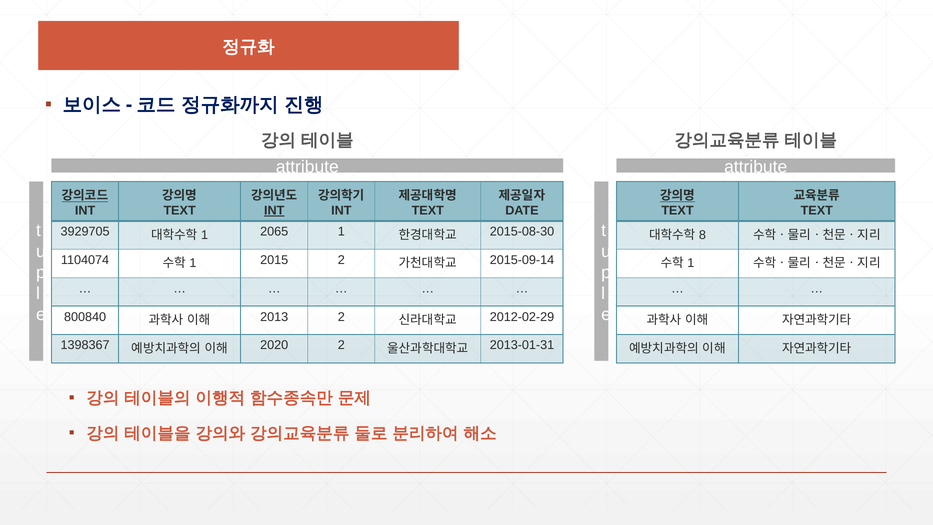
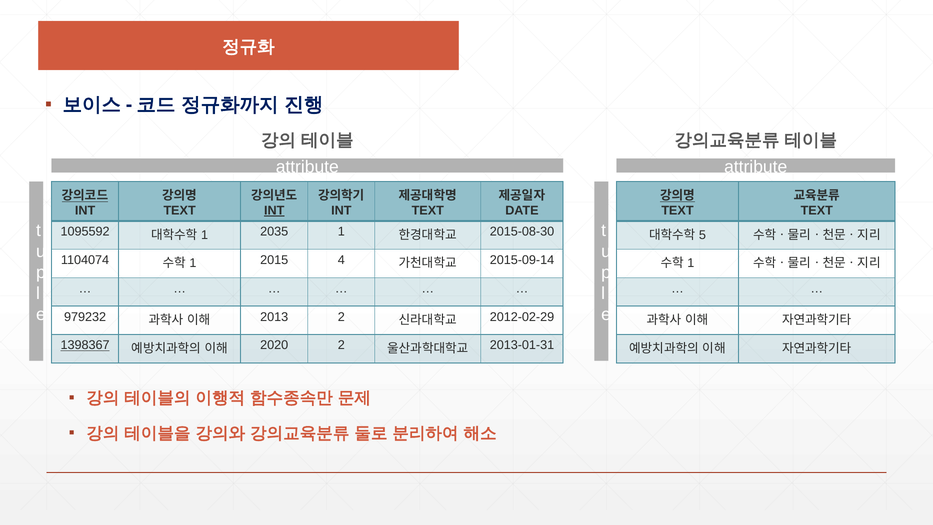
3929705: 3929705 -> 1095592
2065: 2065 -> 2035
8: 8 -> 5
2015 2: 2 -> 4
800840: 800840 -> 979232
1398367 underline: none -> present
